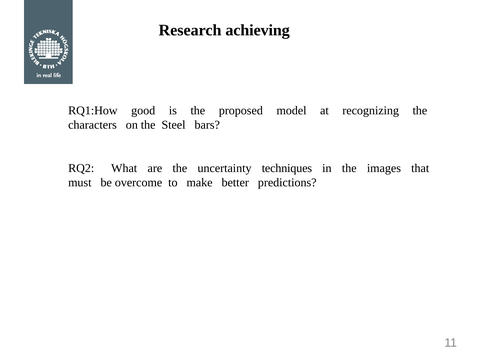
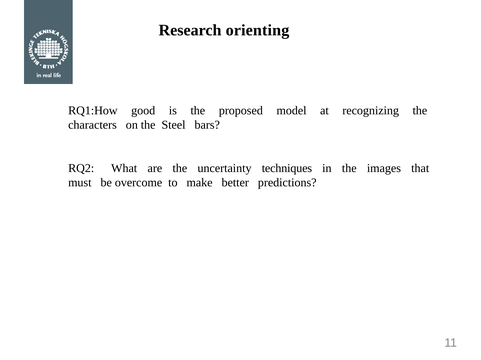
achieving: achieving -> orienting
